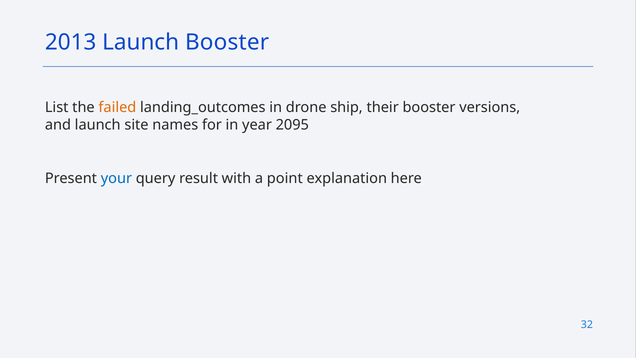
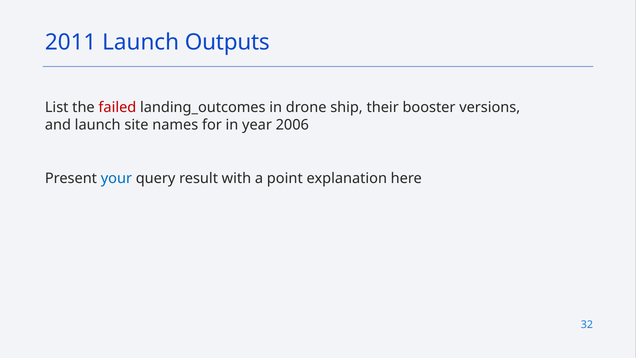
2013: 2013 -> 2011
Launch Booster: Booster -> Outputs
failed colour: orange -> red
2095: 2095 -> 2006
